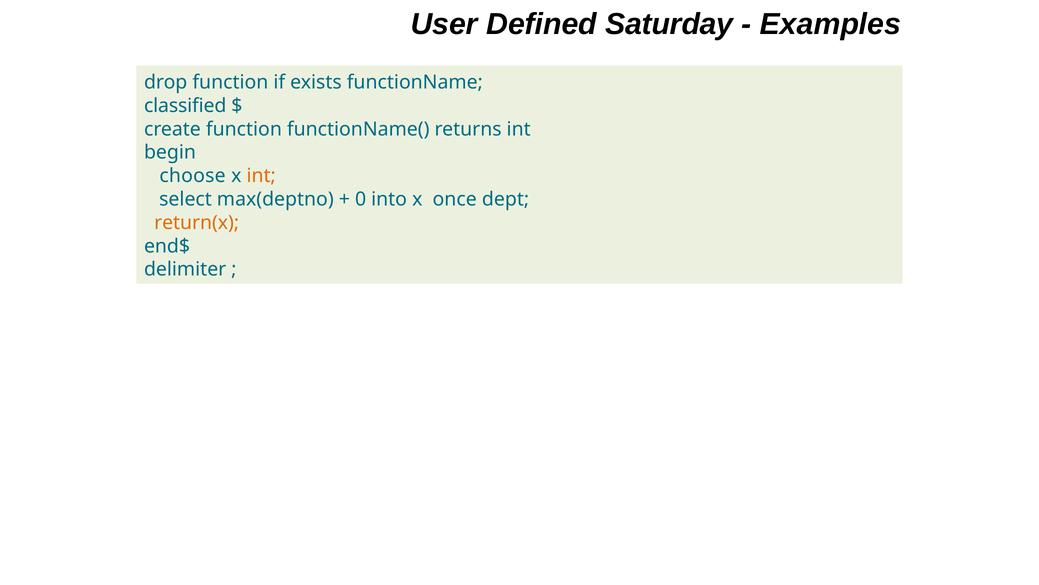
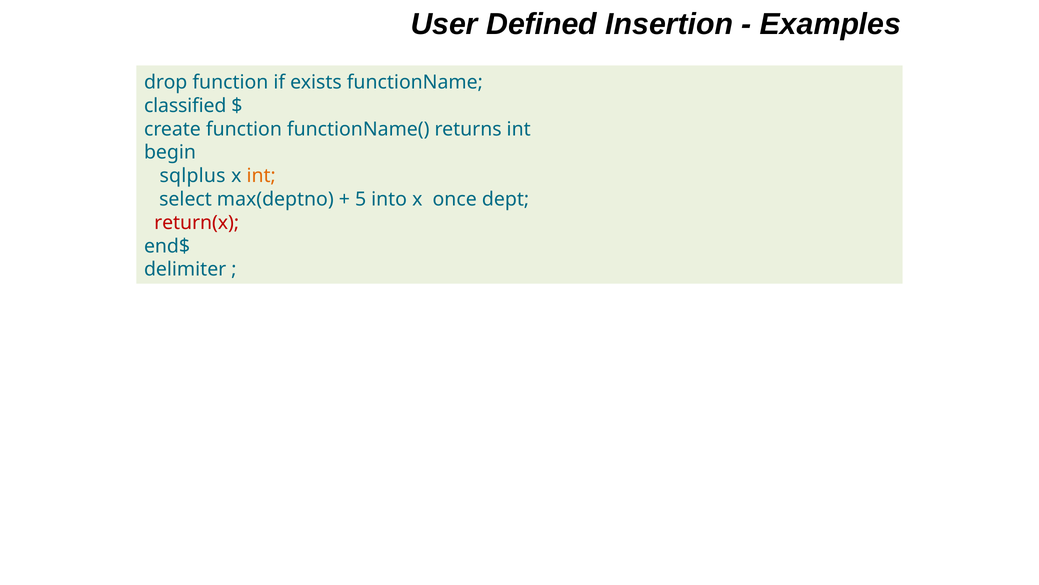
Saturday: Saturday -> Insertion
choose: choose -> sqlplus
0: 0 -> 5
return(x colour: orange -> red
